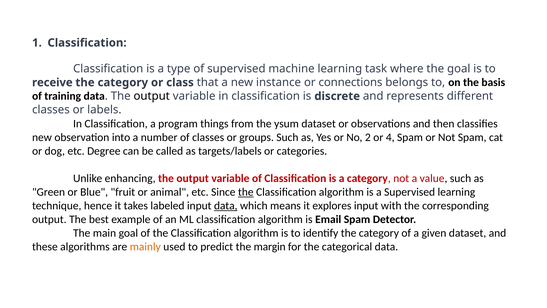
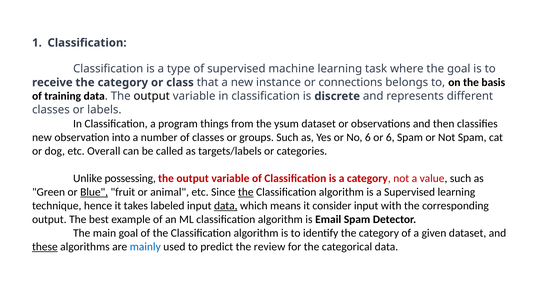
No 2: 2 -> 6
or 4: 4 -> 6
Degree: Degree -> Overall
enhancing: enhancing -> possessing
Blue underline: none -> present
explores: explores -> consider
these underline: none -> present
mainly colour: orange -> blue
margin: margin -> review
